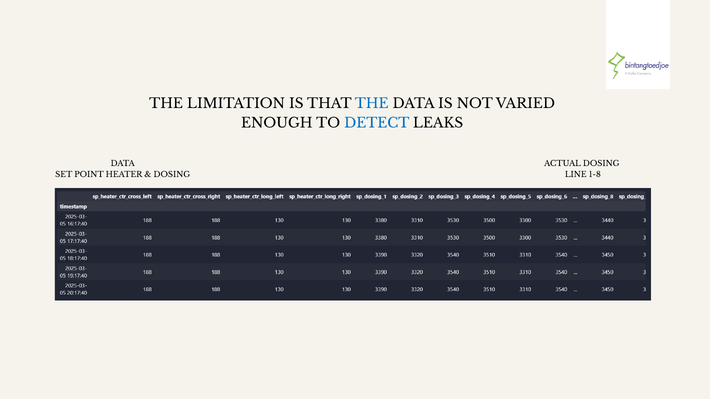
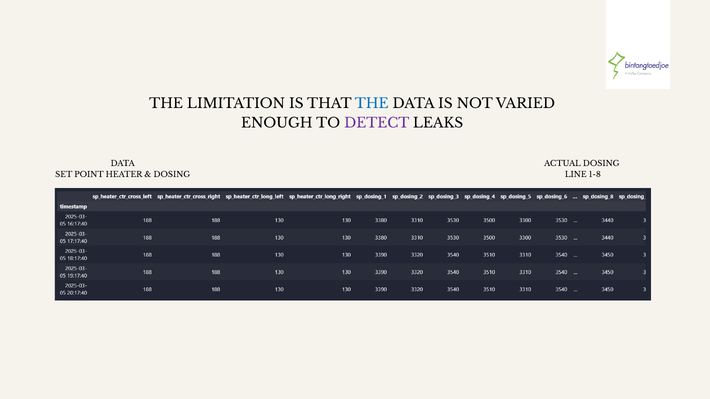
DETECT colour: blue -> purple
